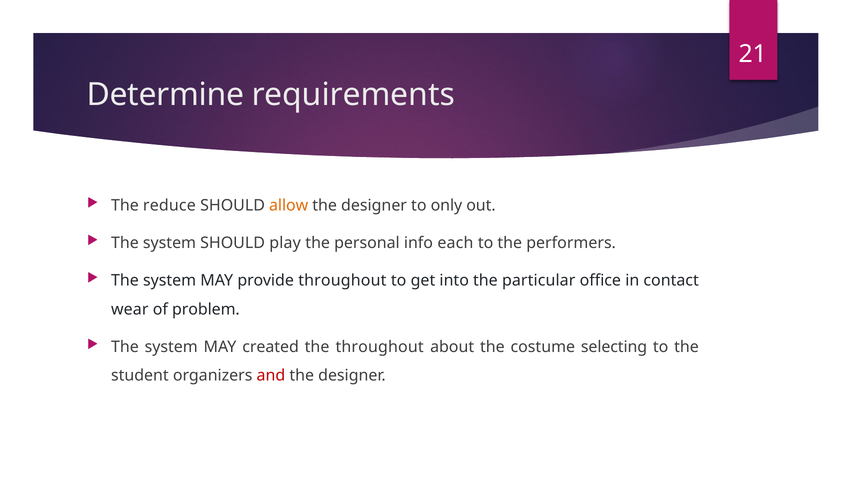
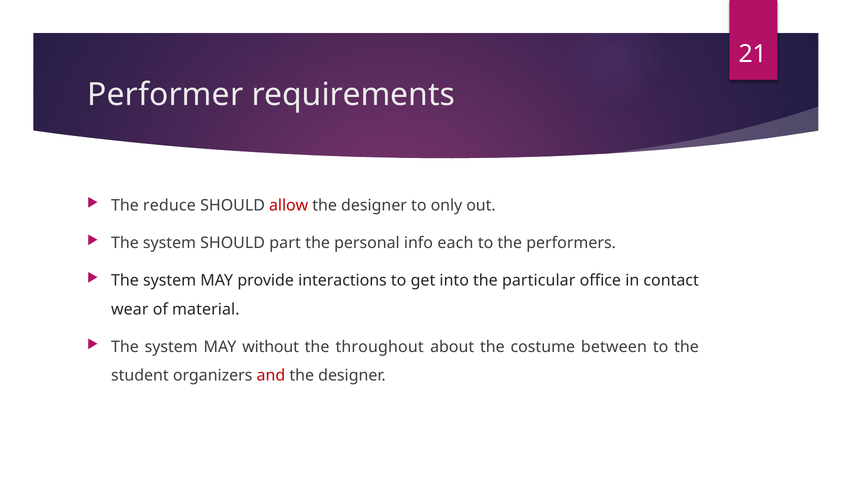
Determine: Determine -> Performer
allow colour: orange -> red
play: play -> part
provide throughout: throughout -> interactions
problem: problem -> material
created: created -> without
selecting: selecting -> between
